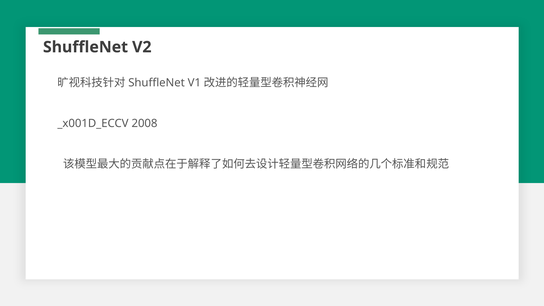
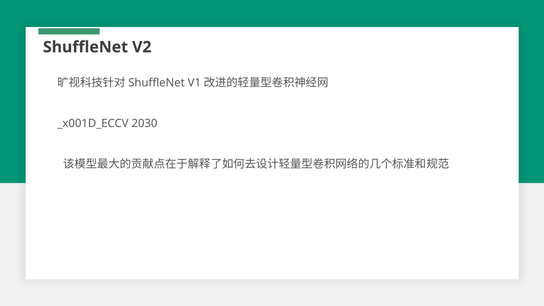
2008: 2008 -> 2030
